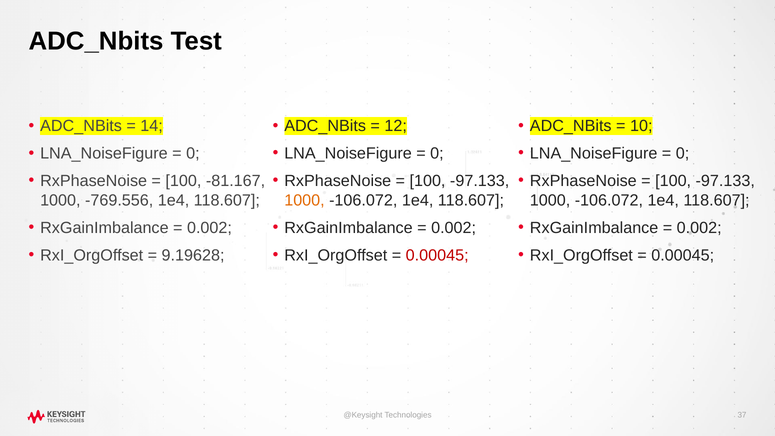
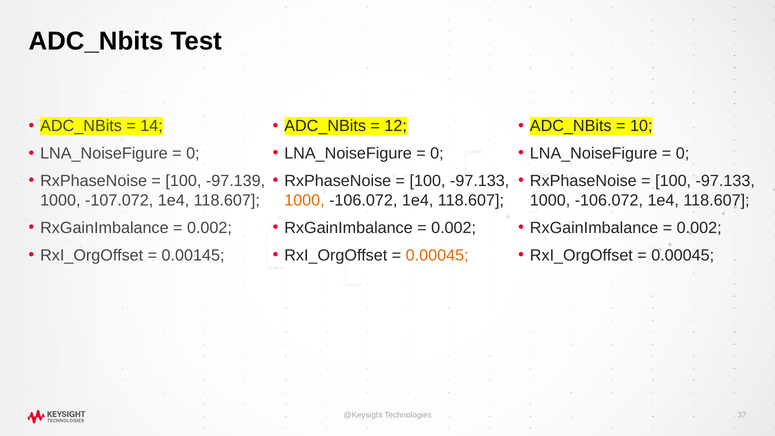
-81.167: -81.167 -> -97.139
-769.556: -769.556 -> -107.072
0.00045 at (437, 255) colour: red -> orange
9.19628: 9.19628 -> 0.00145
